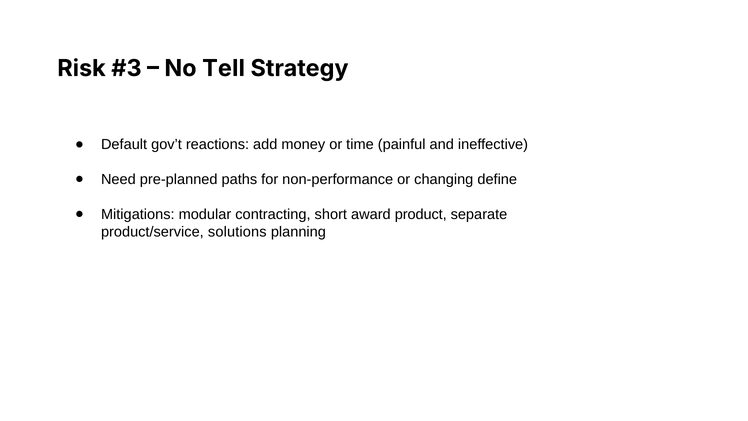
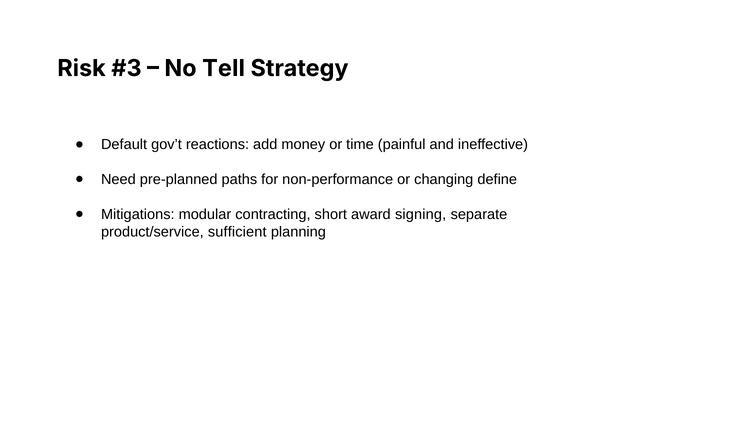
product: product -> signing
solutions: solutions -> sufficient
